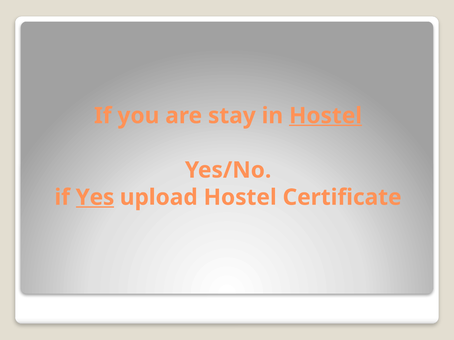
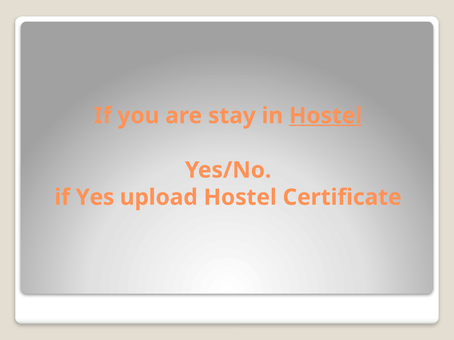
Yes underline: present -> none
